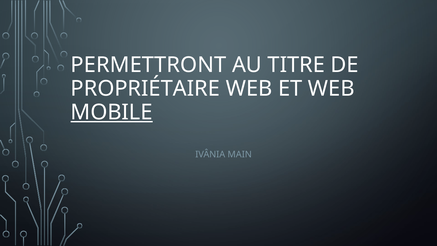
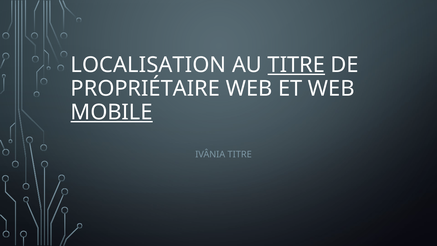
PERMETTRONT: PERMETTRONT -> LOCALISATION
TITRE at (296, 65) underline: none -> present
IVÂNIA MAIN: MAIN -> TITRE
